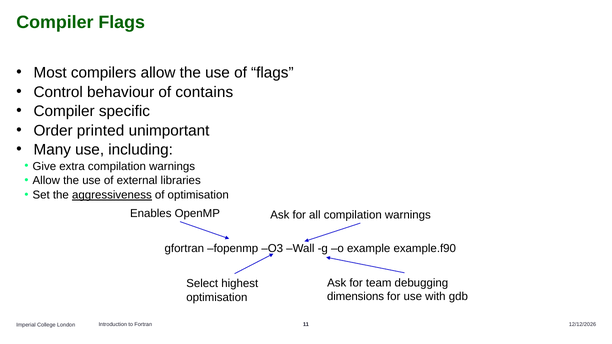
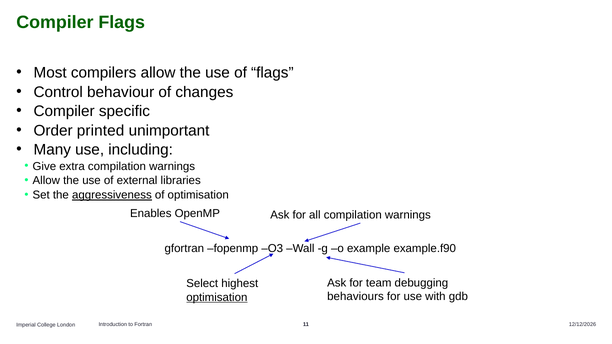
contains: contains -> changes
dimensions: dimensions -> behaviours
optimisation at (217, 298) underline: none -> present
